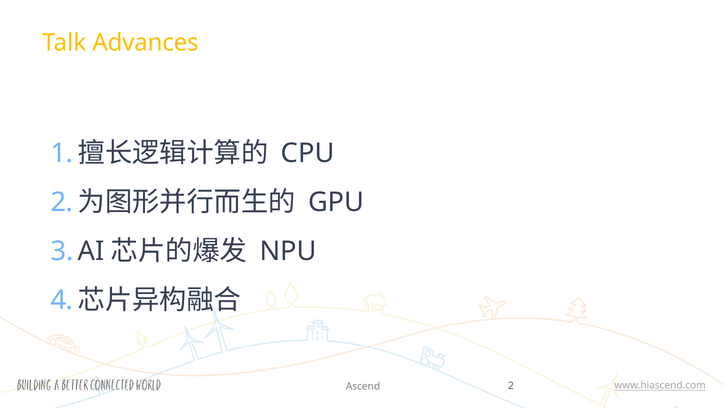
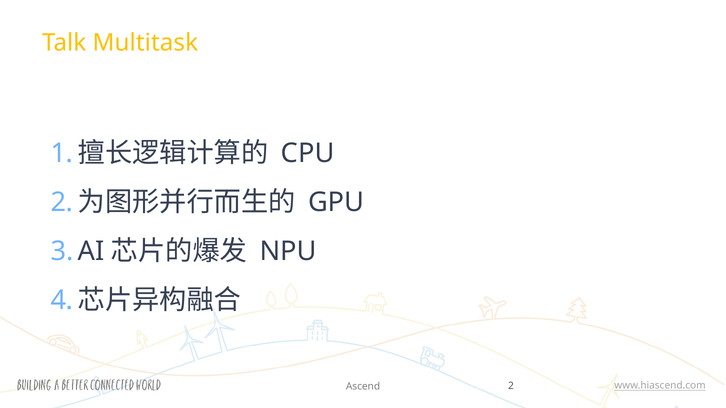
Advances: Advances -> Multitask
